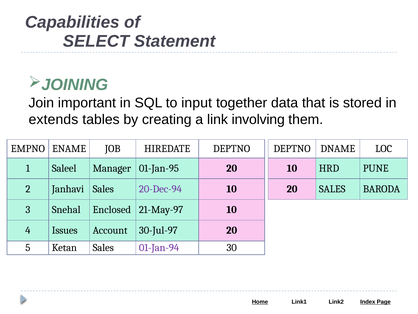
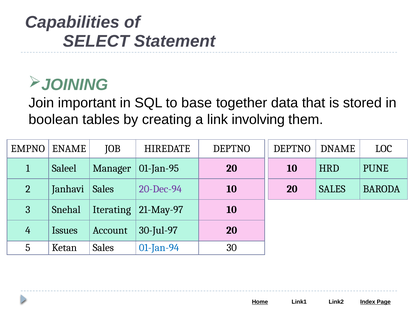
input: input -> base
extends: extends -> boolean
Enclosed: Enclosed -> Iterating
01-Jan-94 colour: purple -> blue
